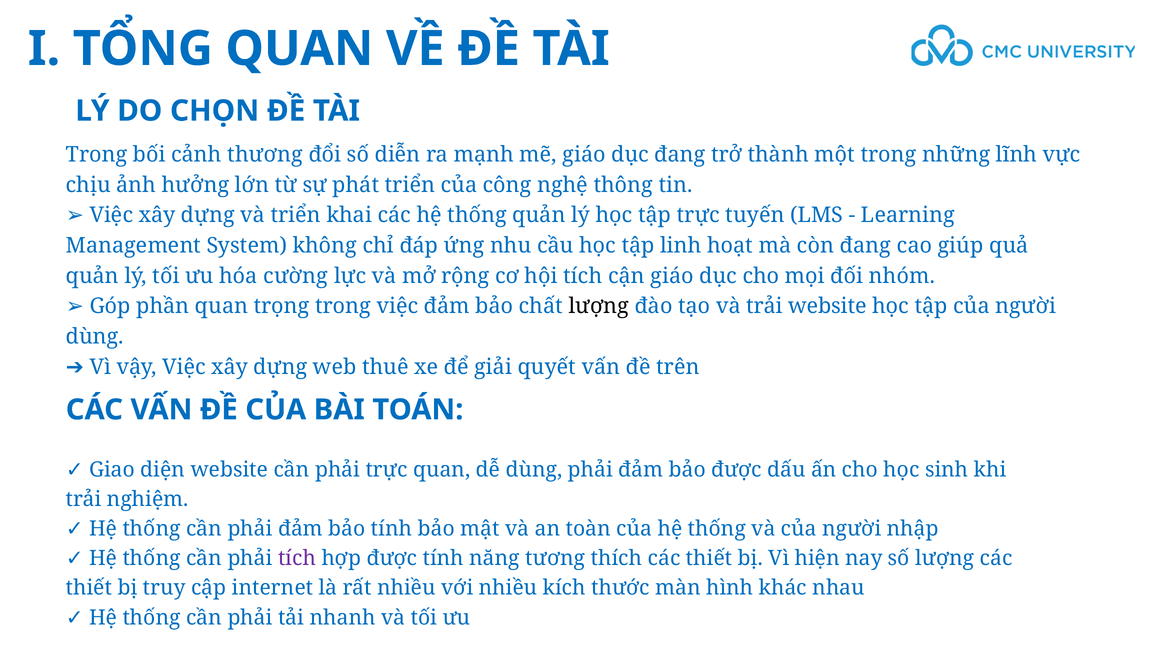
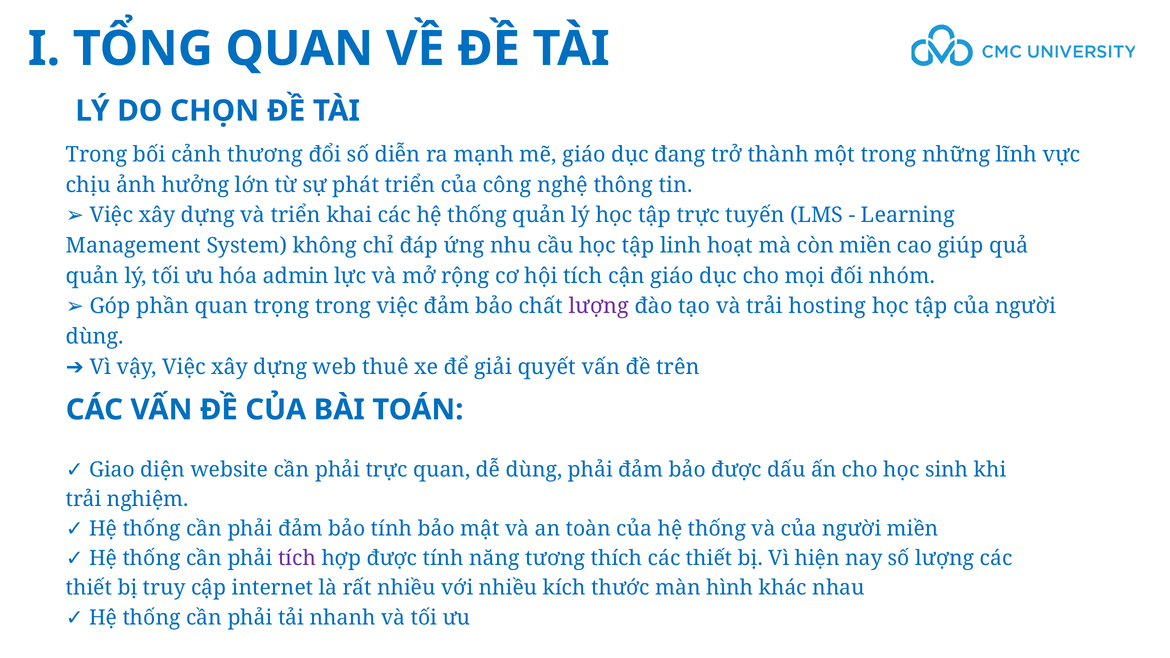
còn đang: đang -> miền
cường: cường -> admin
lượng at (599, 306) colour: black -> purple
trải website: website -> hosting
người nhập: nhập -> miền
